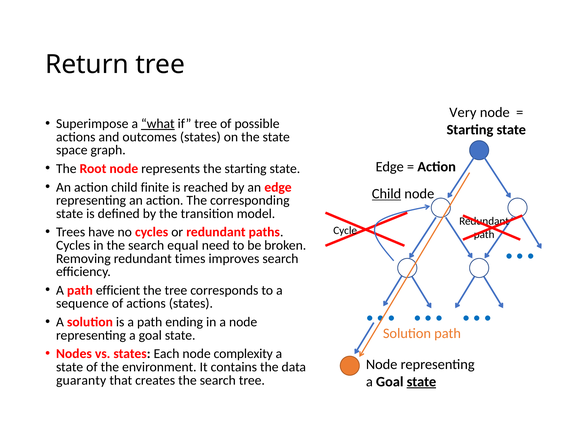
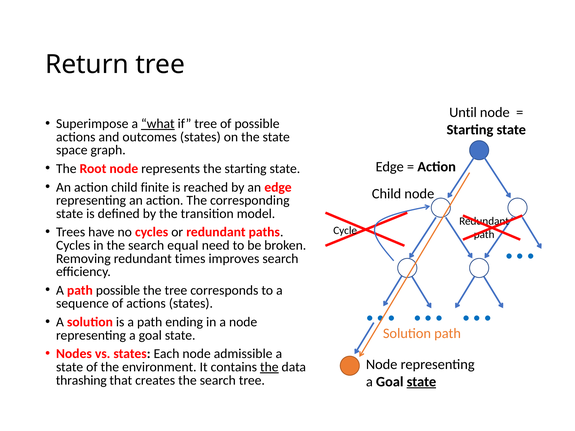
Very: Very -> Until
Child at (387, 194) underline: present -> none
path efficient: efficient -> possible
complexity: complexity -> admissible
the at (269, 367) underline: none -> present
guaranty: guaranty -> thrashing
